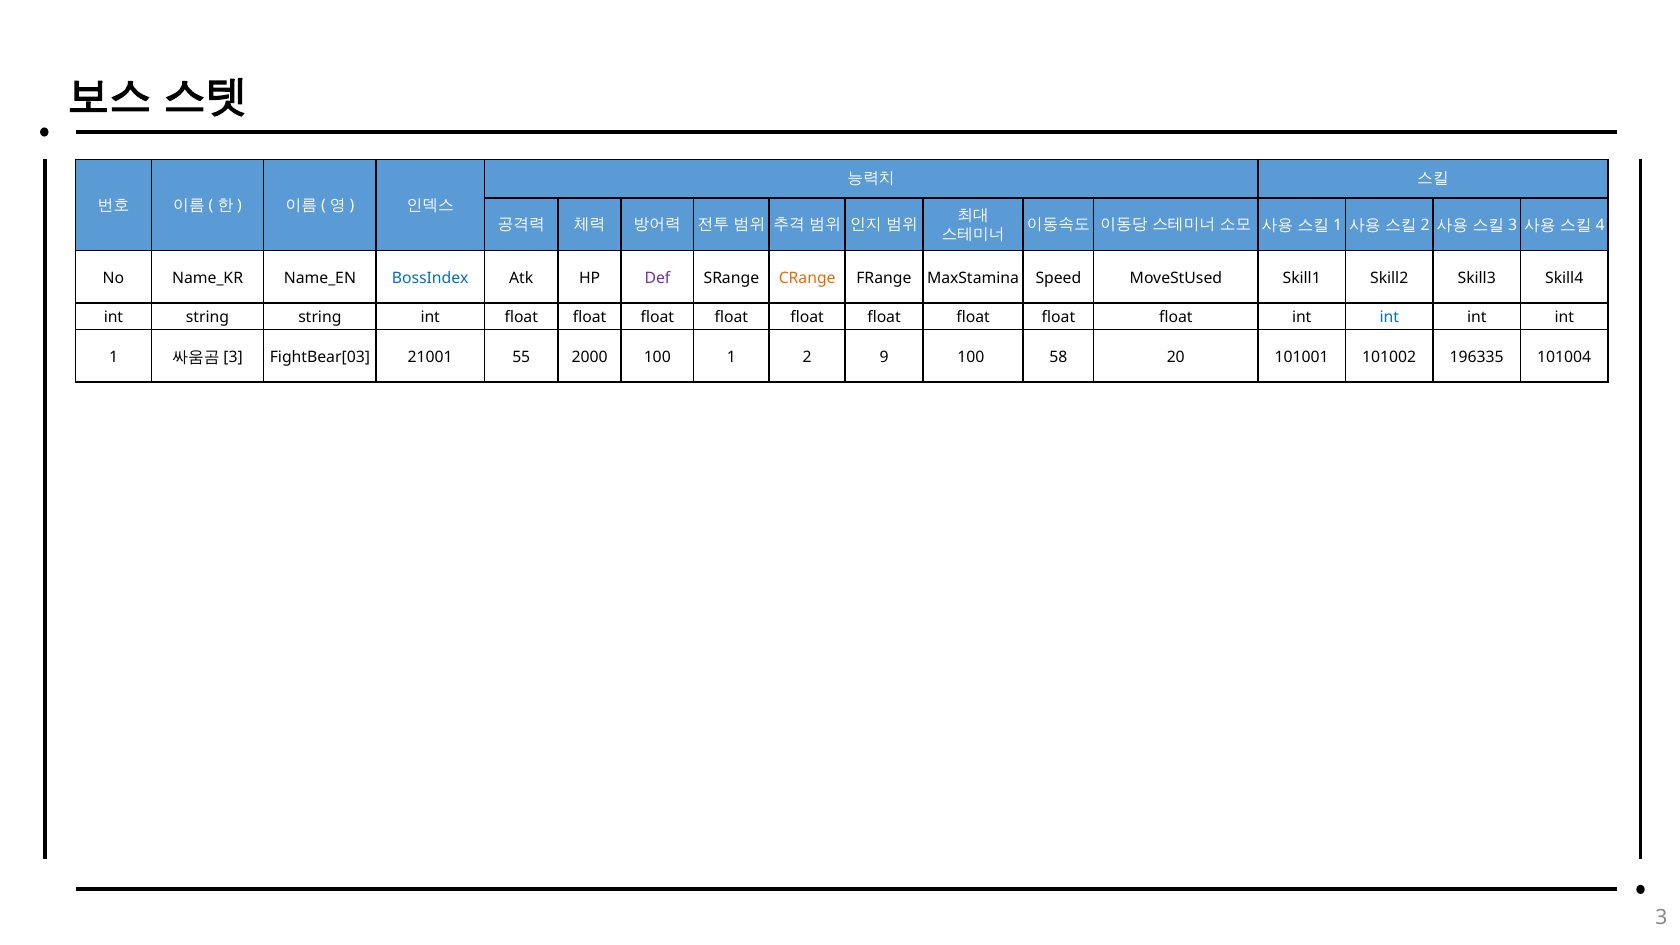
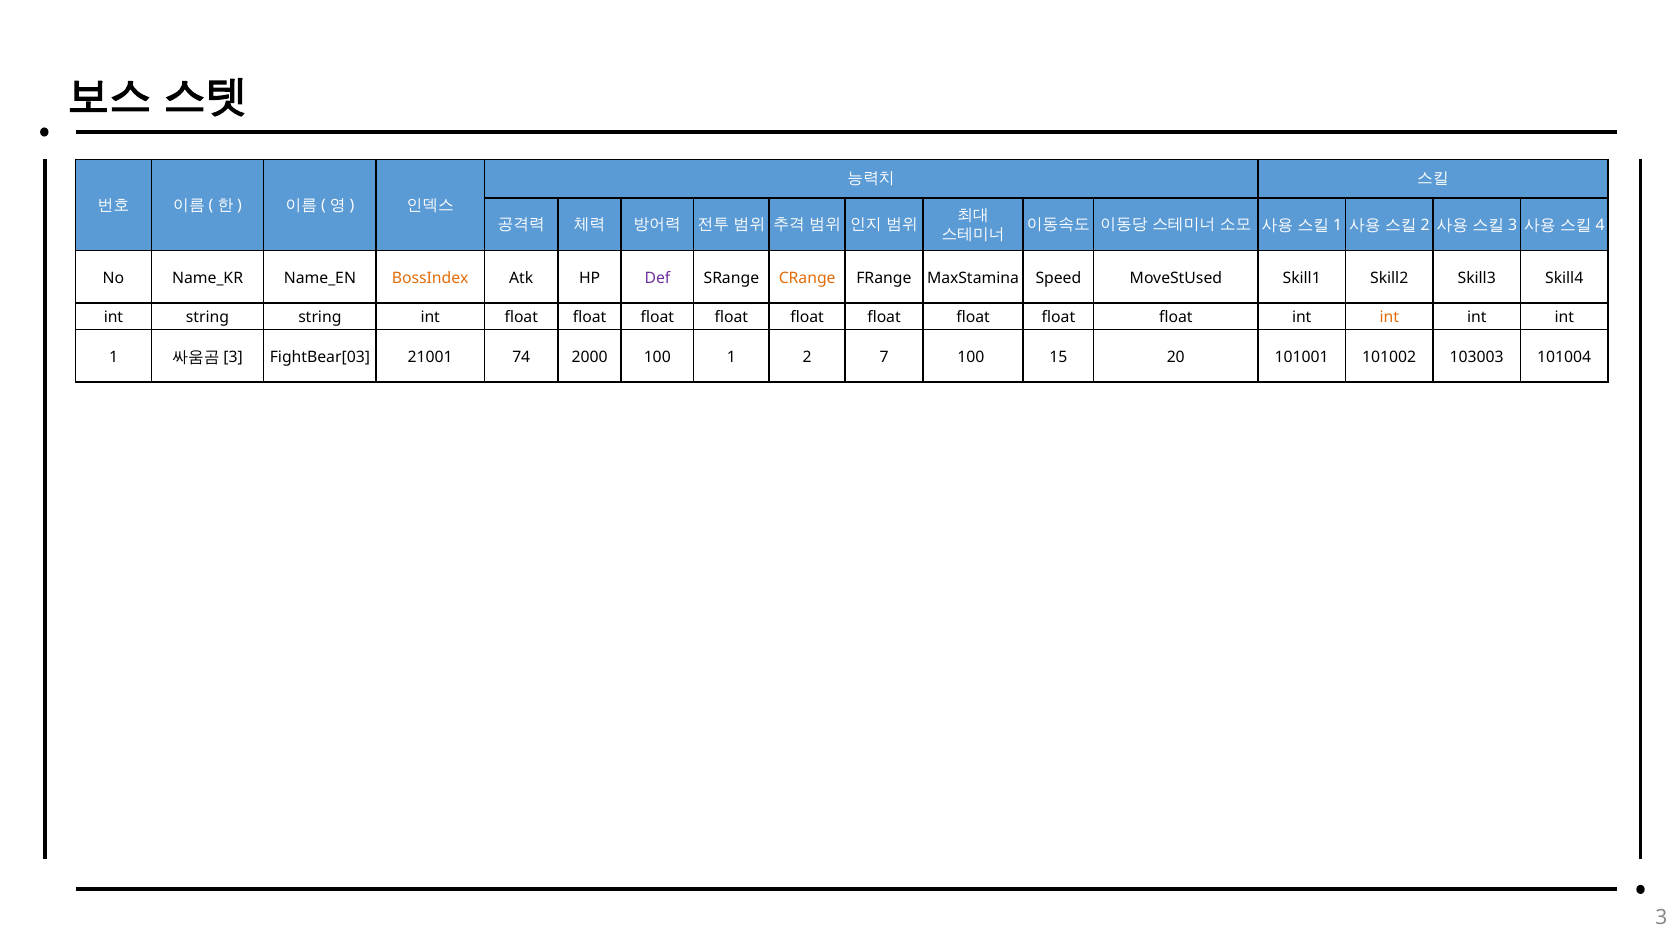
BossIndex colour: blue -> orange
int at (1389, 317) colour: blue -> orange
55: 55 -> 74
9: 9 -> 7
58: 58 -> 15
196335: 196335 -> 103003
